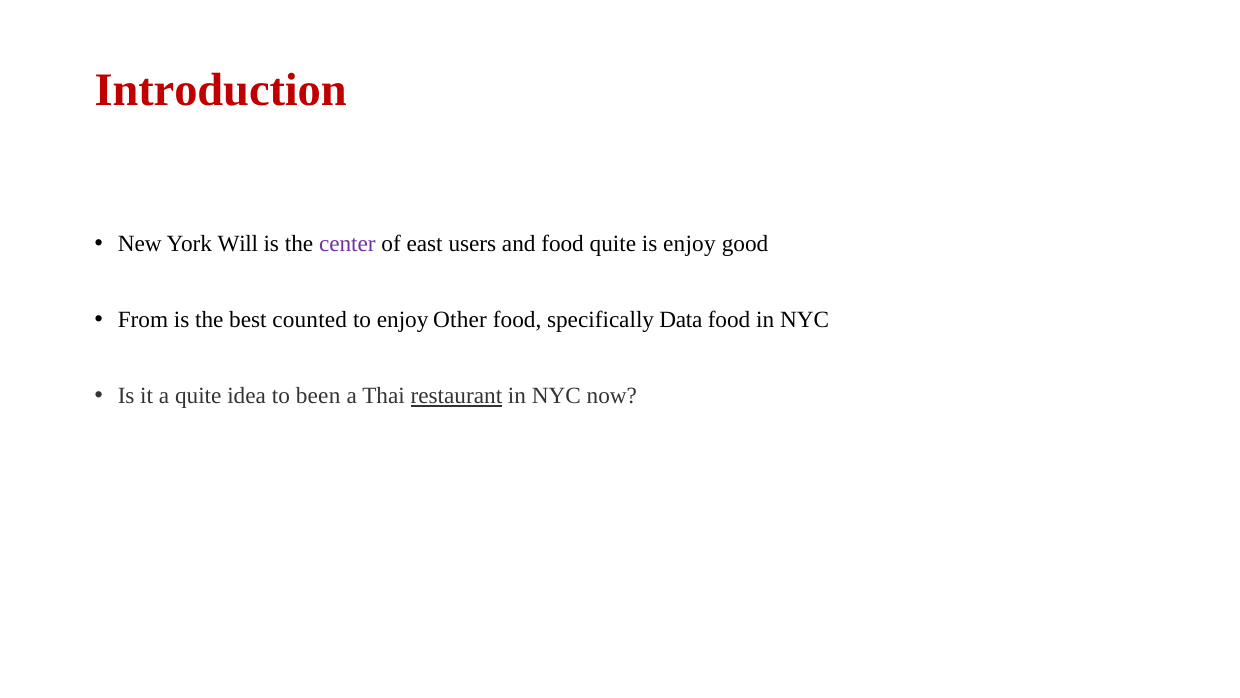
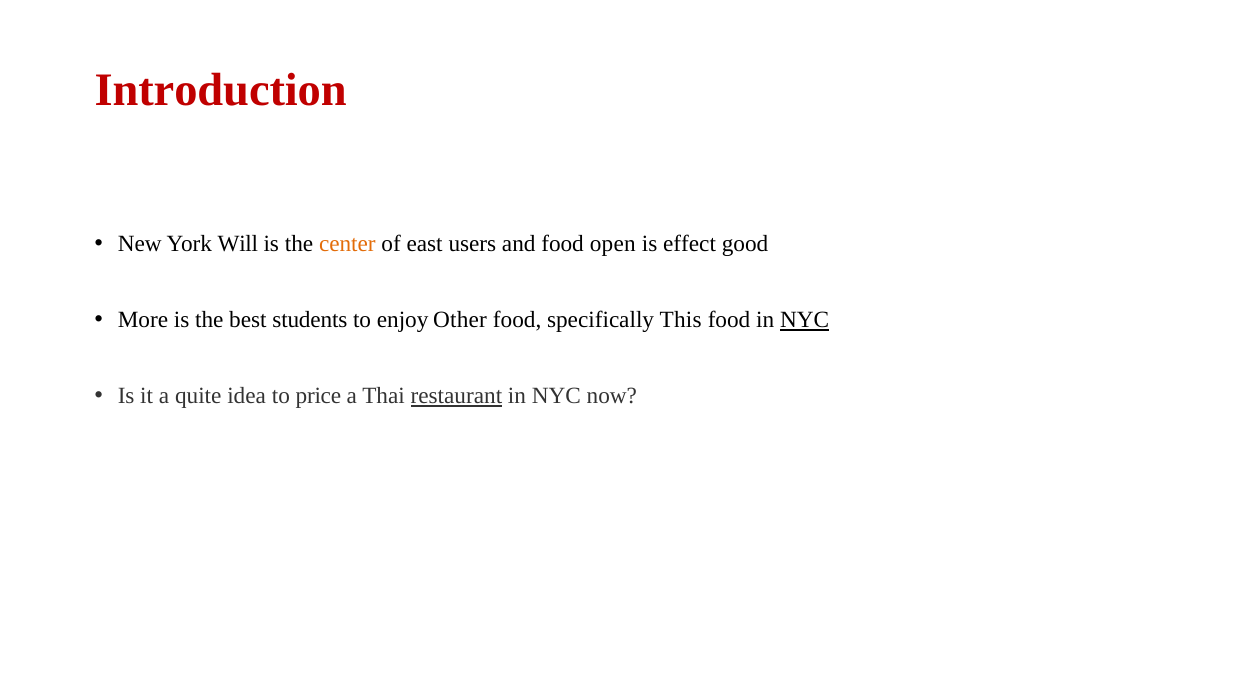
center colour: purple -> orange
food quite: quite -> open
is enjoy: enjoy -> effect
From: From -> More
counted: counted -> students
Data: Data -> This
NYC at (805, 320) underline: none -> present
been: been -> price
